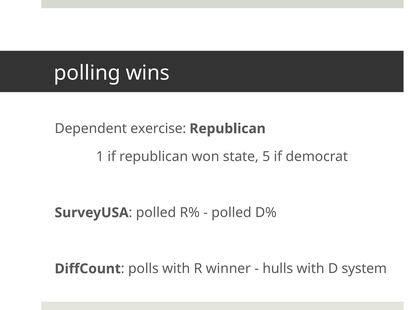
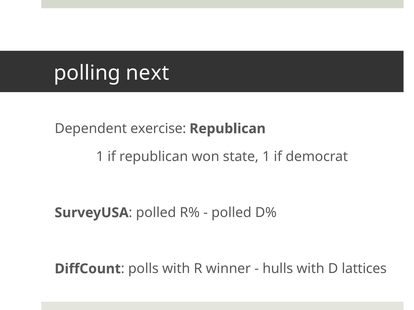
wins: wins -> next
state 5: 5 -> 1
system: system -> lattices
